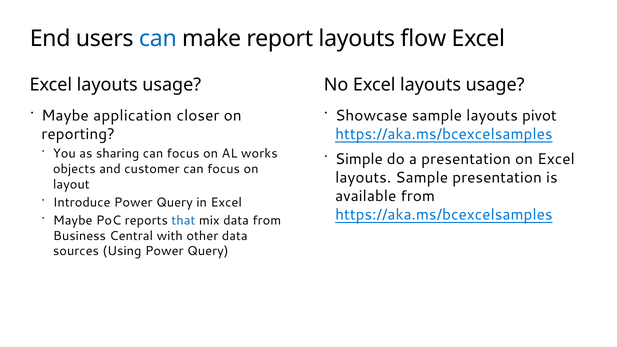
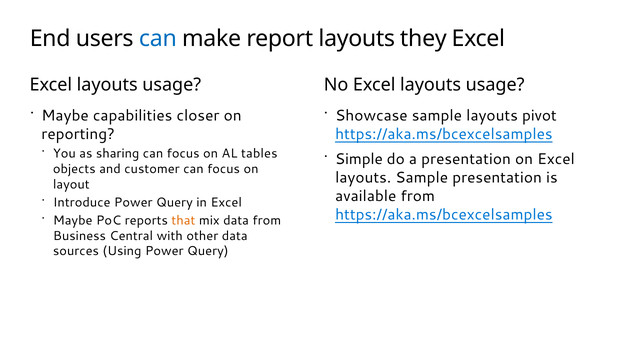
flow: flow -> they
application: application -> capabilities
works: works -> tables
that colour: blue -> orange
